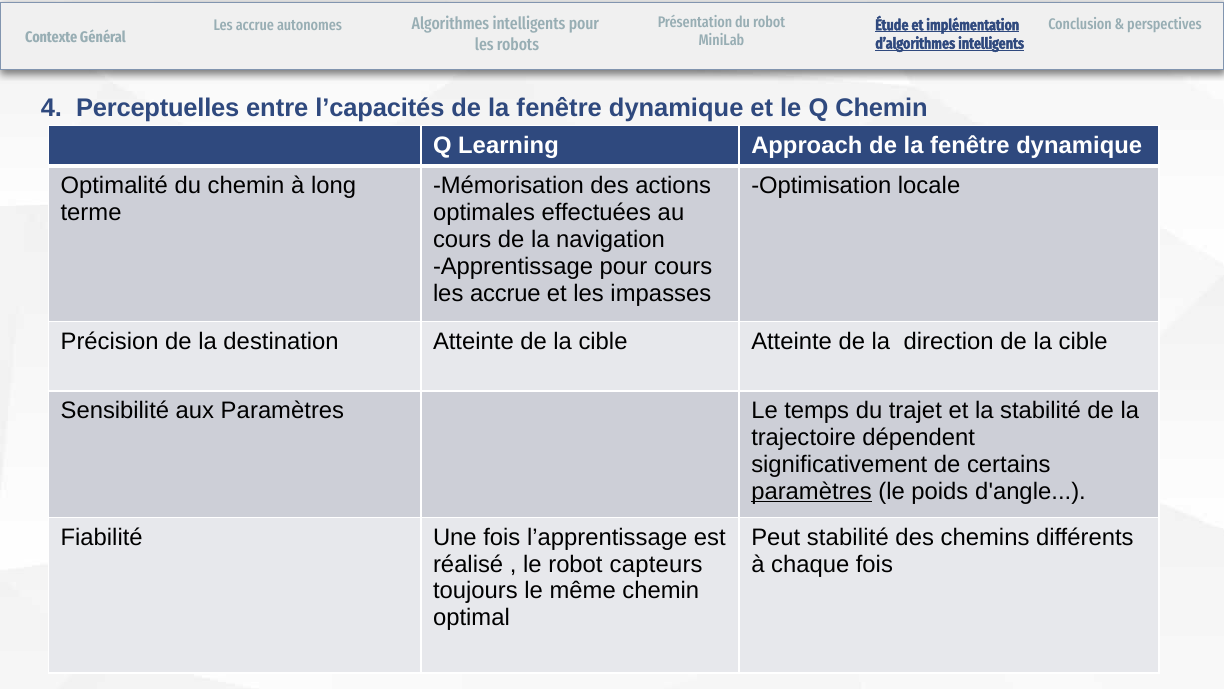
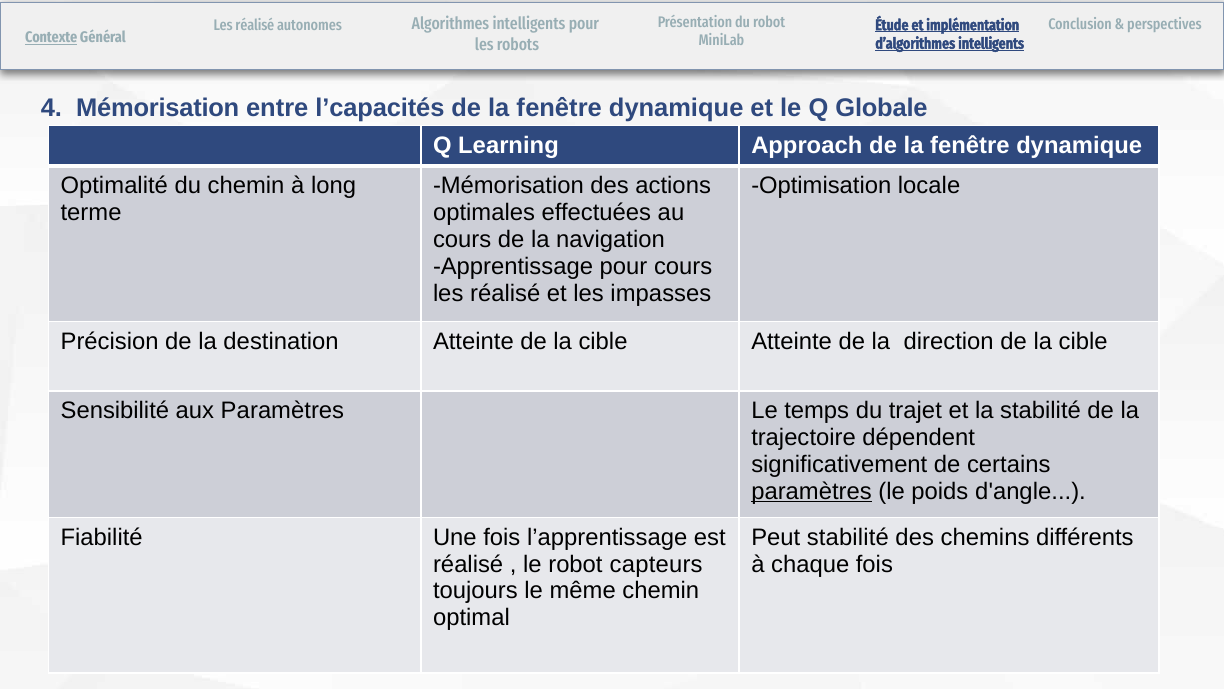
accrue at (255, 26): accrue -> réalisé
Contexte underline: none -> present
4 Perceptuelles: Perceptuelles -> Mémorisation
Q Chemin: Chemin -> Globale
accrue at (505, 293): accrue -> réalisé
